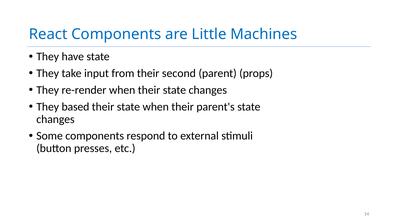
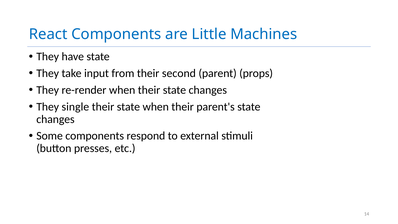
based: based -> single
